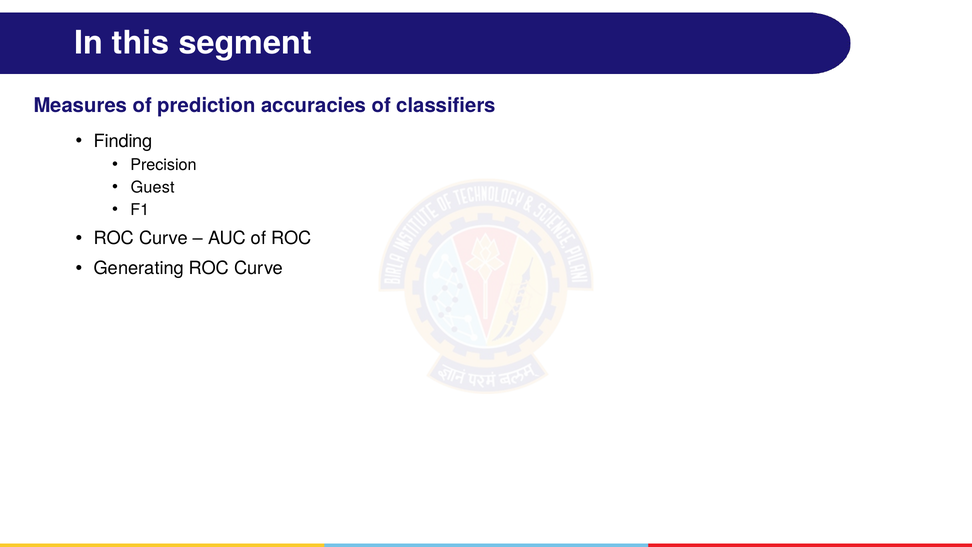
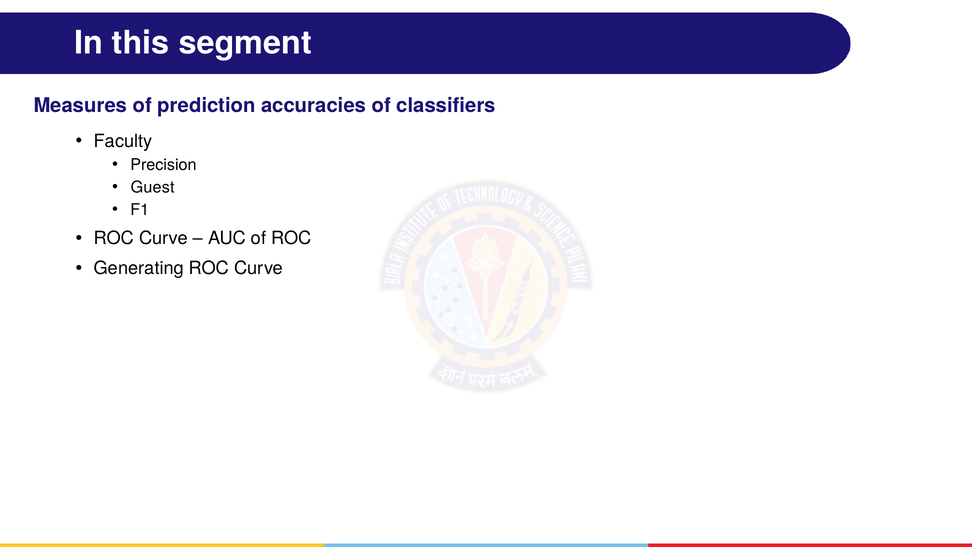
Finding: Finding -> Faculty
